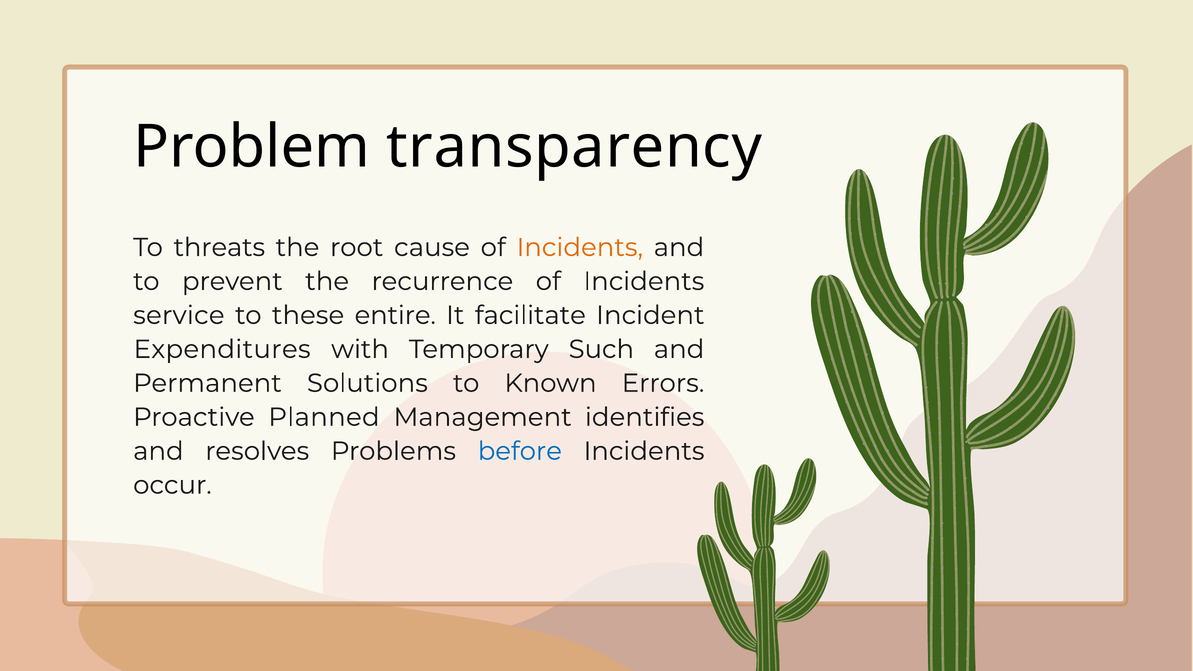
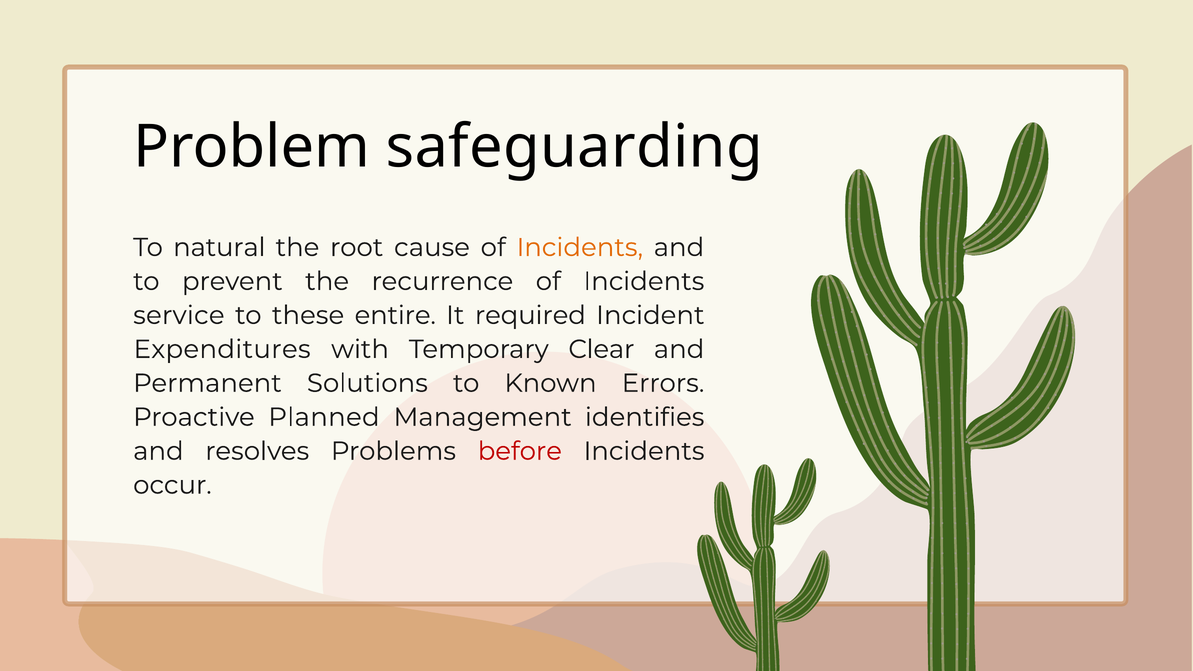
transparency: transparency -> safeguarding
threats: threats -> natural
facilitate: facilitate -> required
Such: Such -> Clear
before colour: blue -> red
